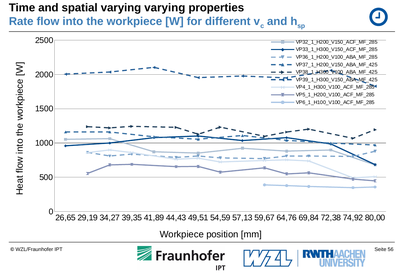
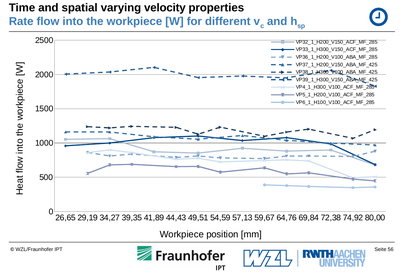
varying varying: varying -> velocity
